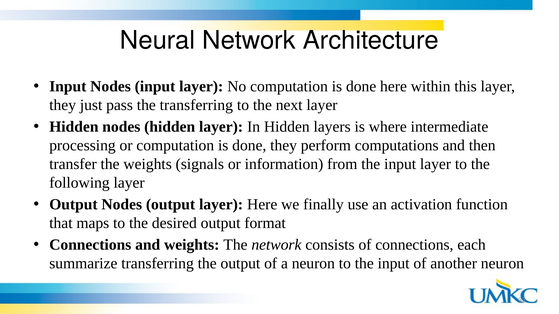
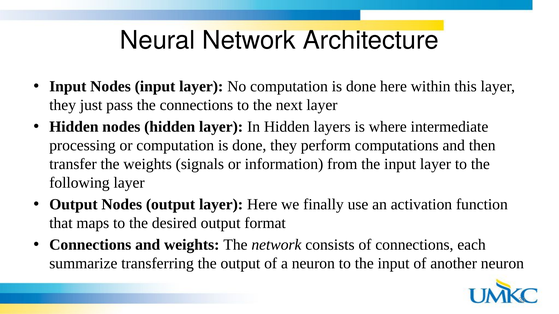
the transferring: transferring -> connections
